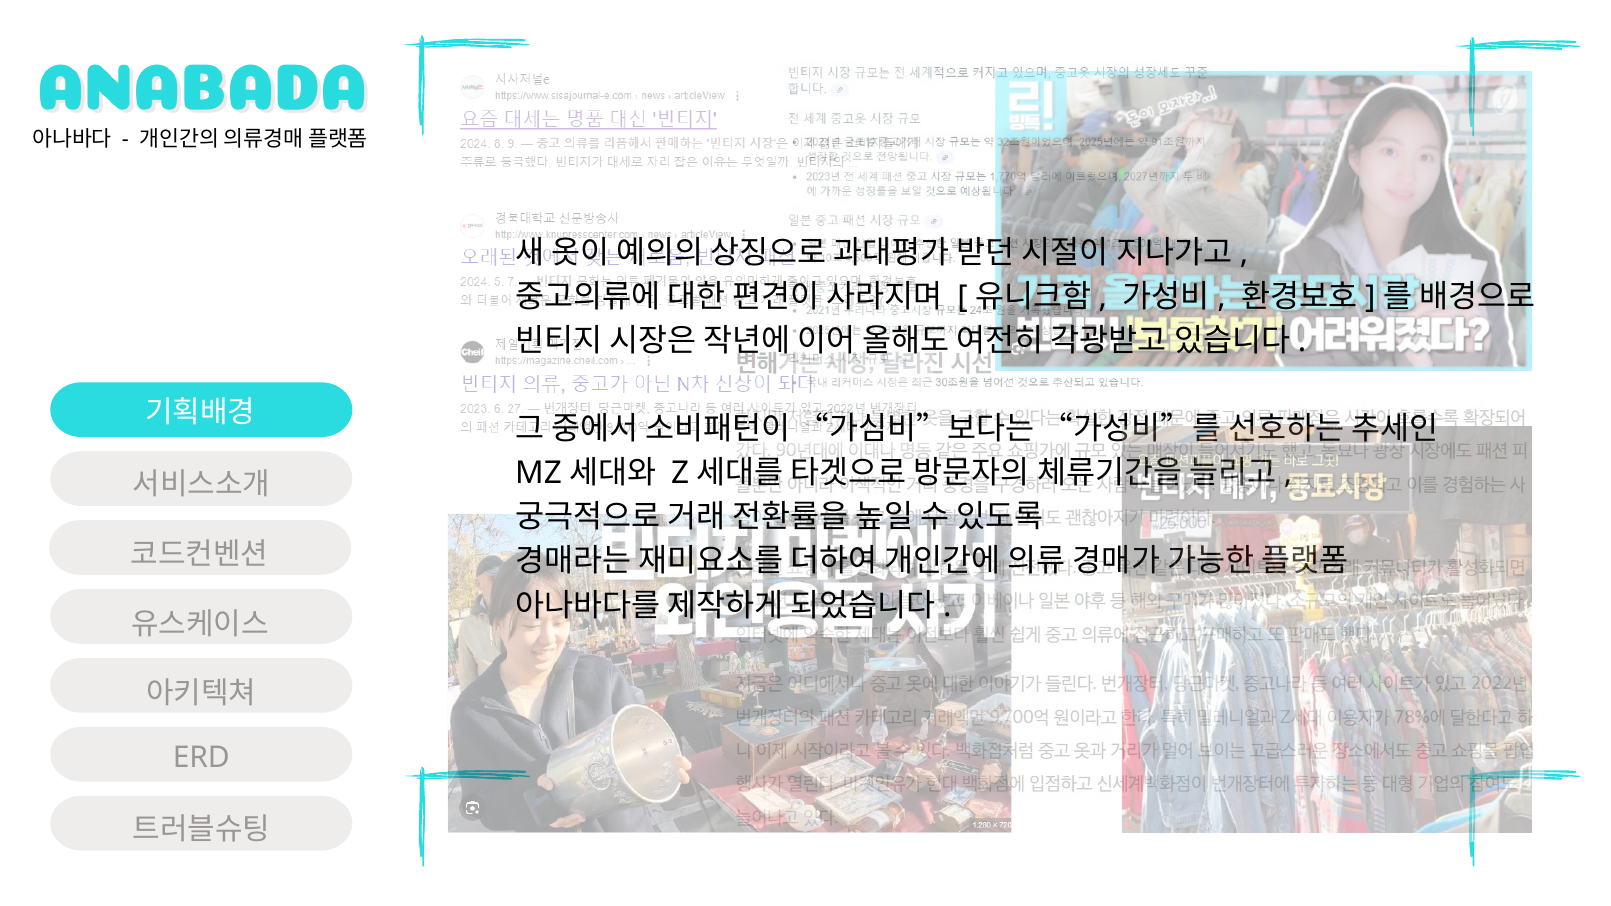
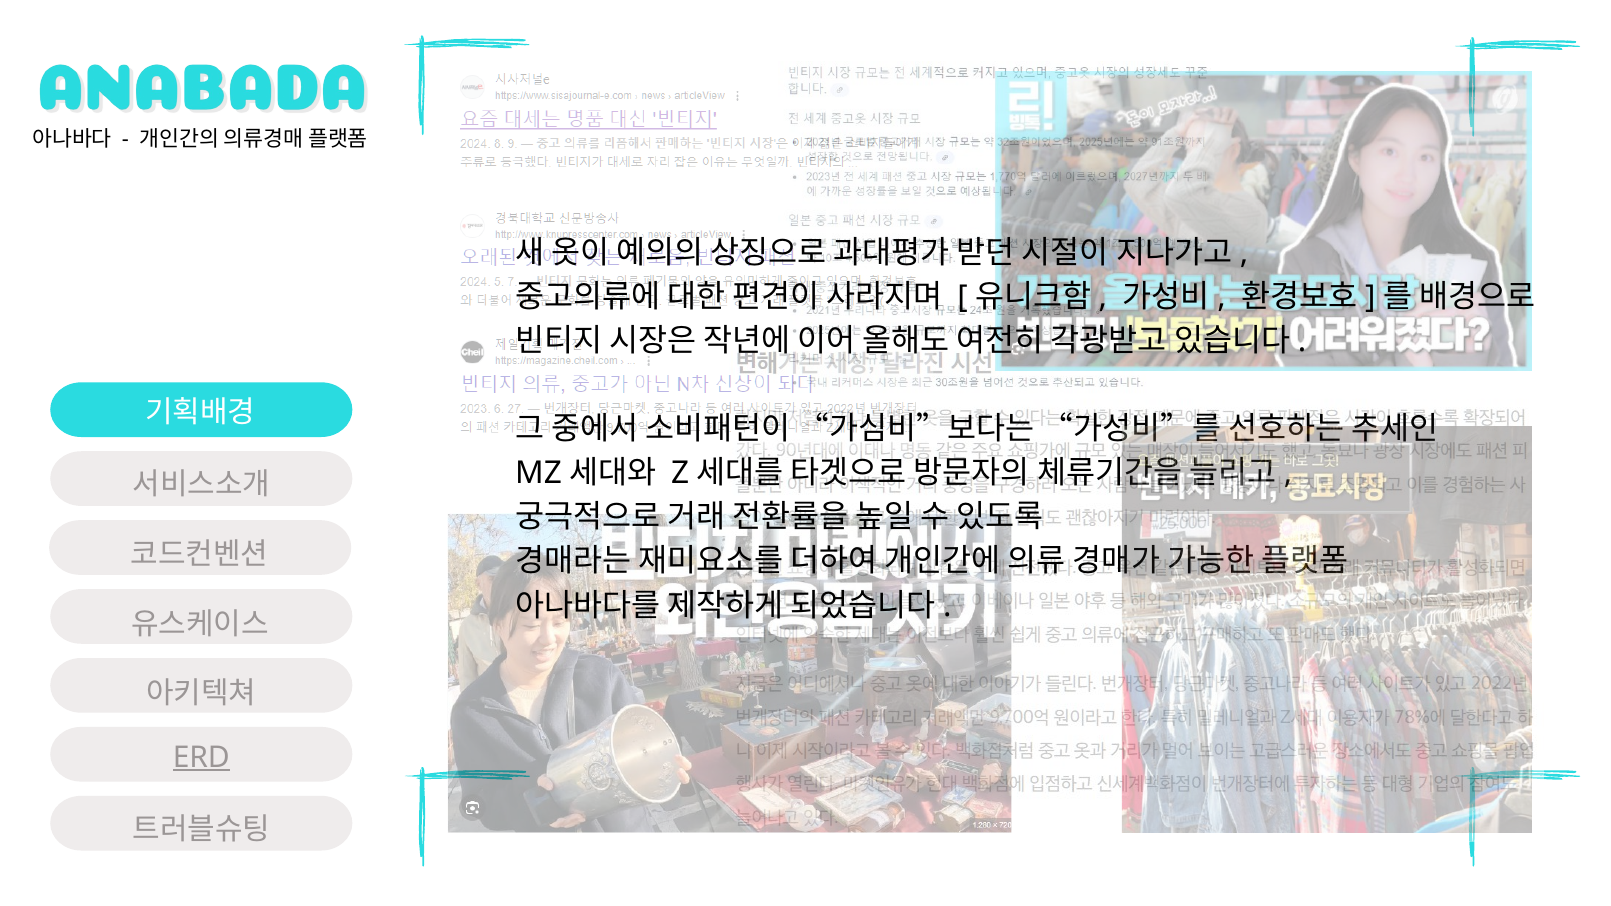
ERD underline: none -> present
